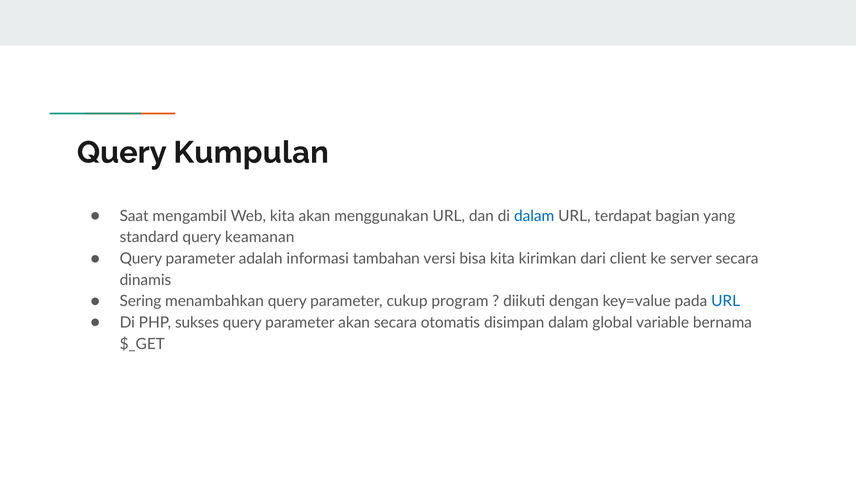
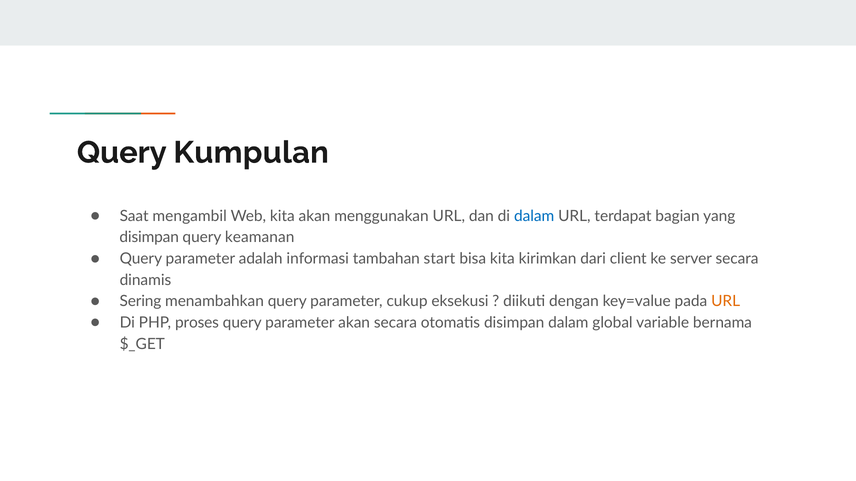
standard at (149, 238): standard -> disimpan
versi: versi -> start
program: program -> eksekusi
URL at (726, 302) colour: blue -> orange
sukses: sukses -> proses
